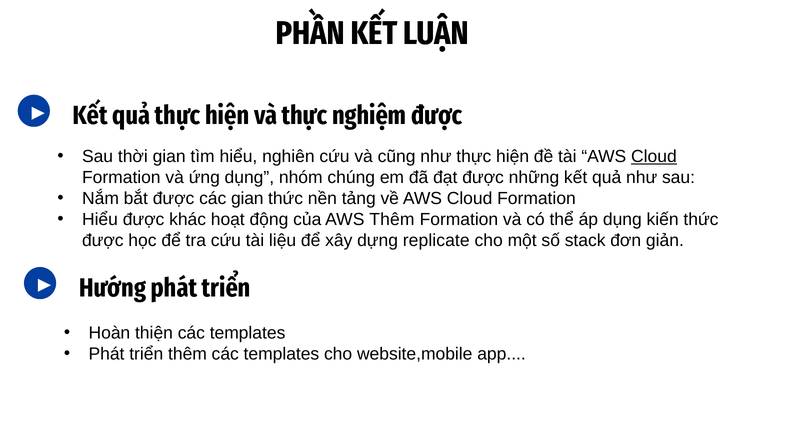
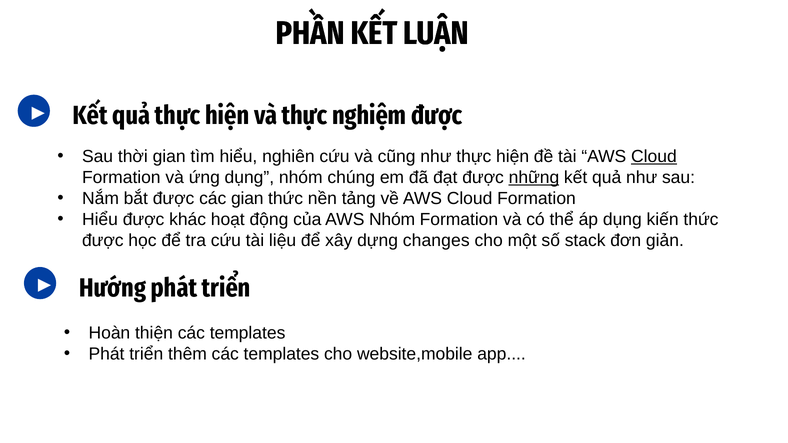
những underline: none -> present
AWS Thêm: Thêm -> Nhóm
replicate: replicate -> changes
